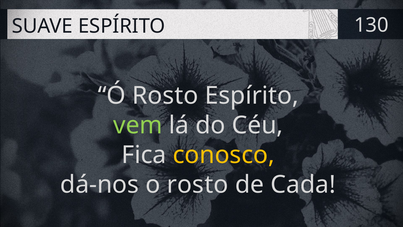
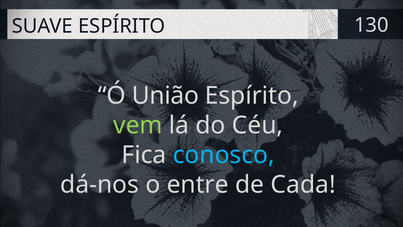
Ó Rosto: Rosto -> União
conosco colour: yellow -> light blue
o rosto: rosto -> entre
